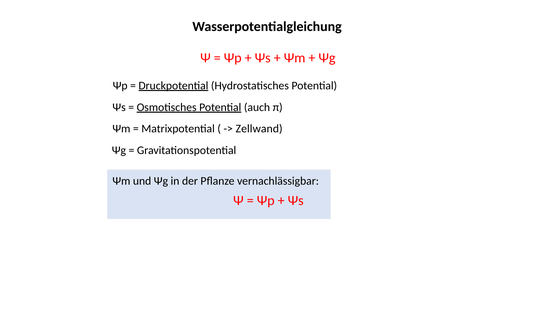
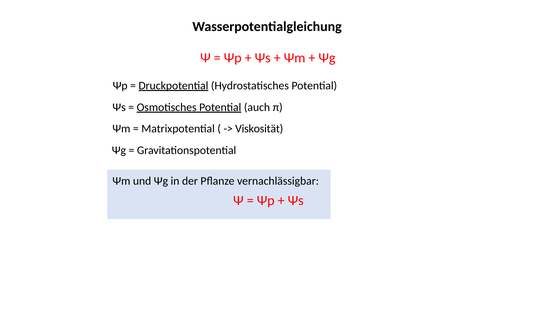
Zellwand: Zellwand -> Viskosität
